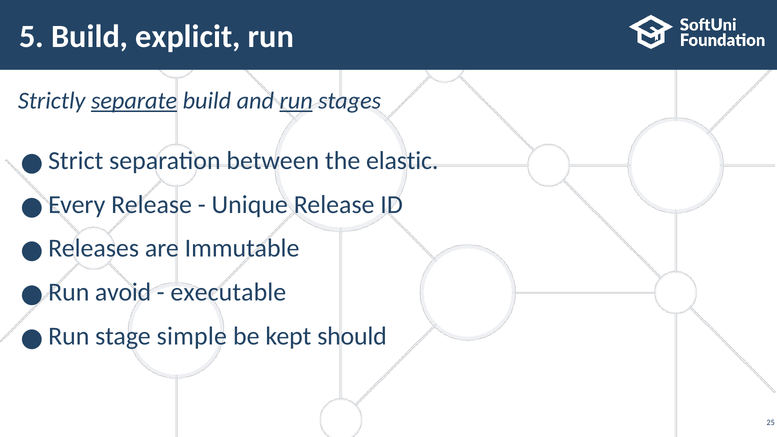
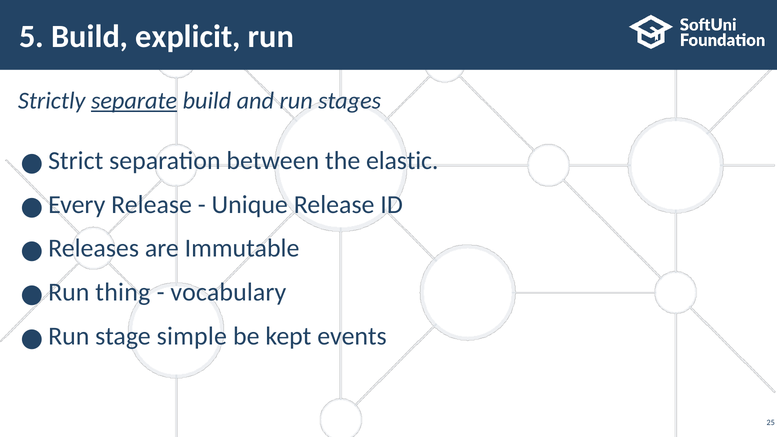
run at (296, 101) underline: present -> none
avoid: avoid -> thing
executable: executable -> vocabulary
should: should -> events
